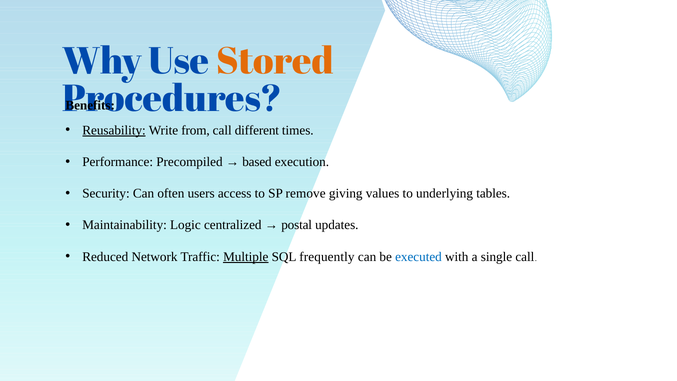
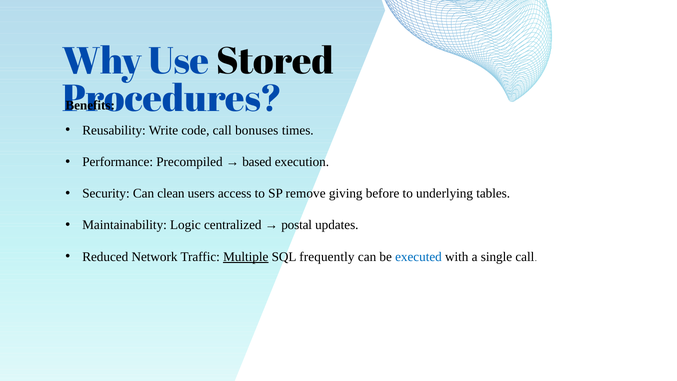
Stored colour: orange -> black
Reusability underline: present -> none
from: from -> code
different: different -> bonuses
often: often -> clean
values: values -> before
